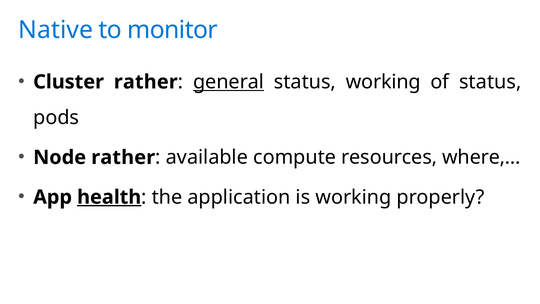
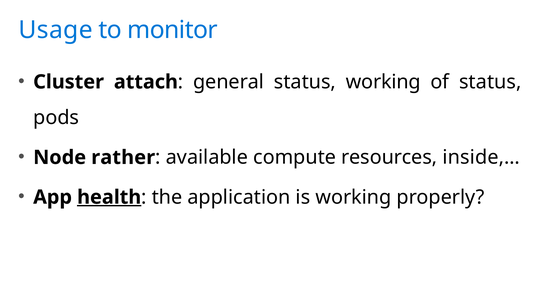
Native: Native -> Usage
Cluster rather: rather -> attach
general underline: present -> none
where,…: where,… -> inside,…
